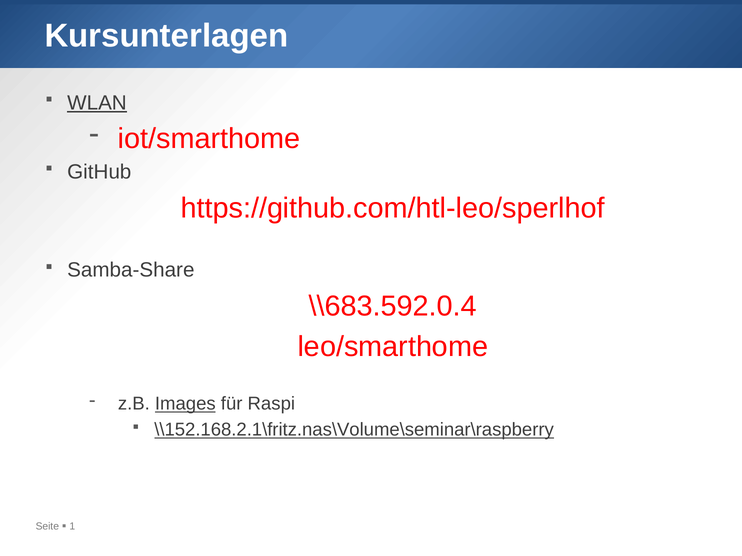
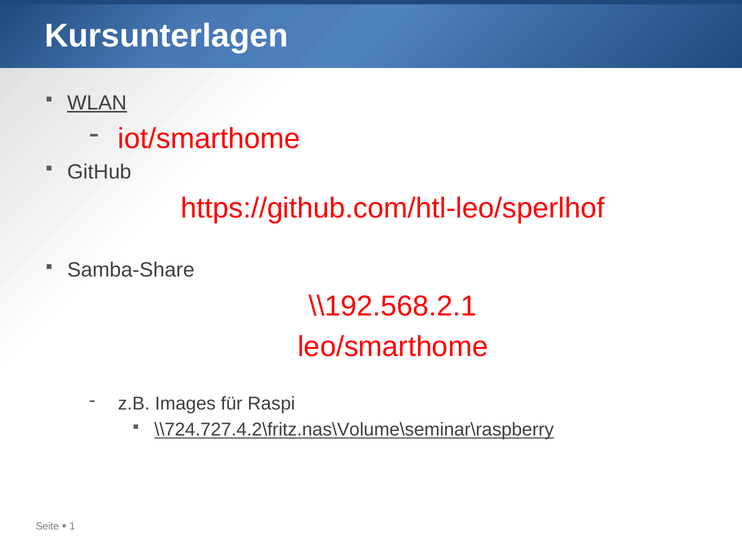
\\683.592.0.4: \\683.592.0.4 -> \\192.568.2.1
Images underline: present -> none
\\152.168.2.1\fritz.nas\Volume\seminar\raspberry: \\152.168.2.1\fritz.nas\Volume\seminar\raspberry -> \\724.727.4.2\fritz.nas\Volume\seminar\raspberry
